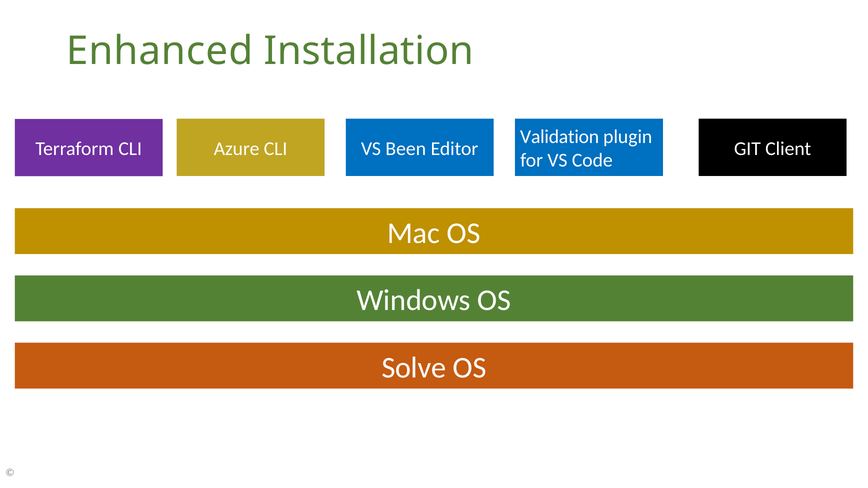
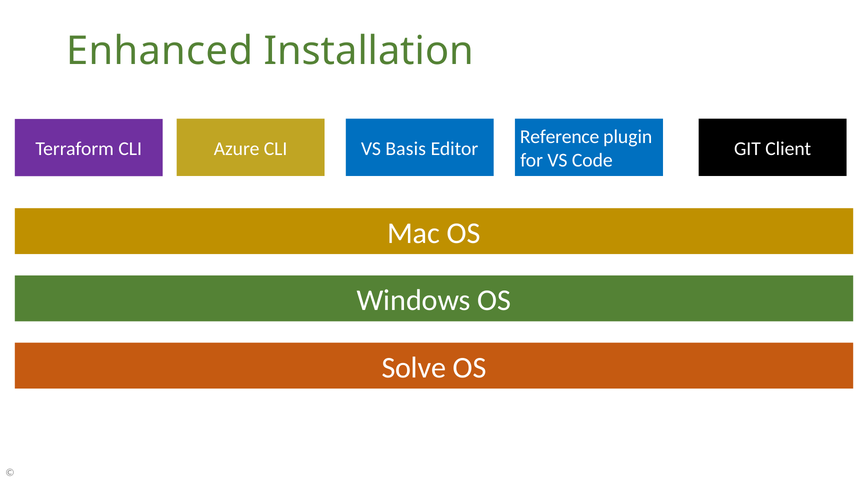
Validation: Validation -> Reference
Been: Been -> Basis
